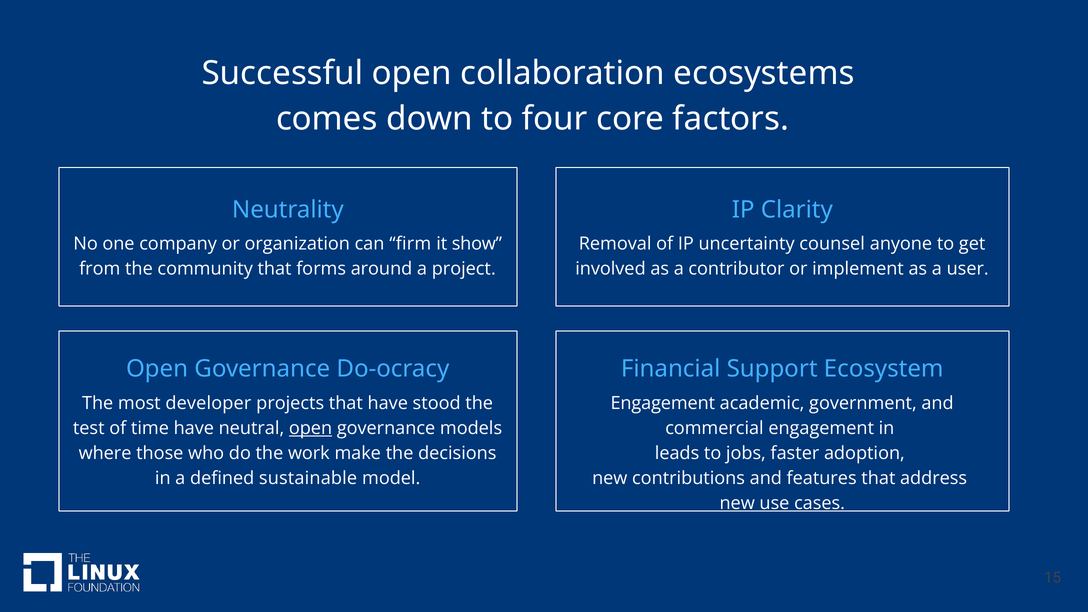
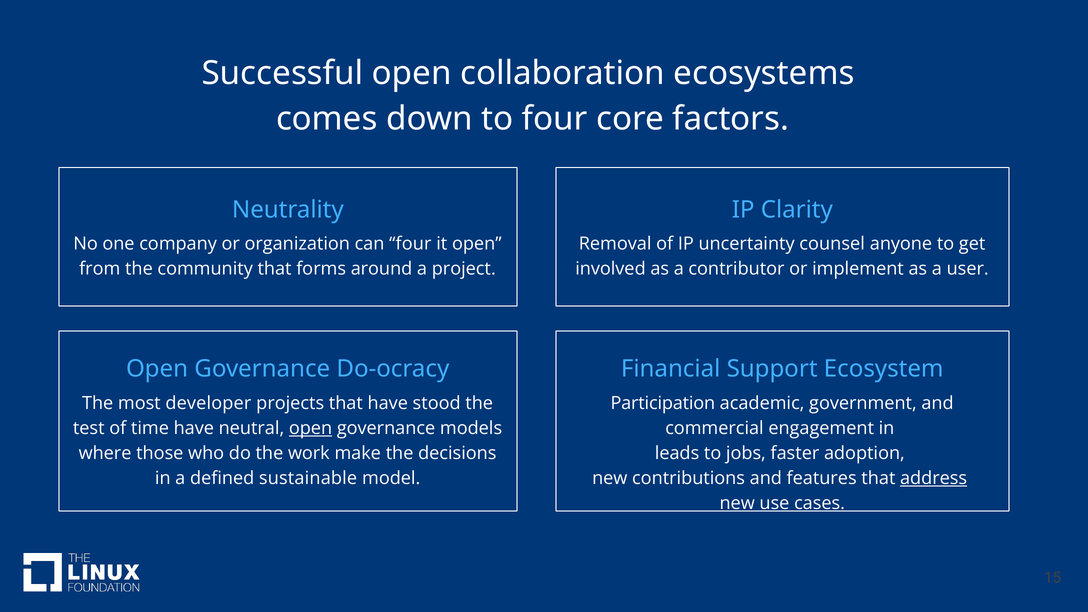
can firm: firm -> four
it show: show -> open
Engagement at (663, 403): Engagement -> Participation
address underline: none -> present
